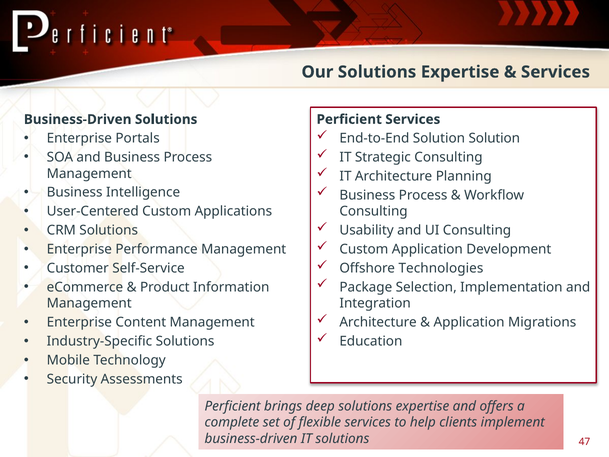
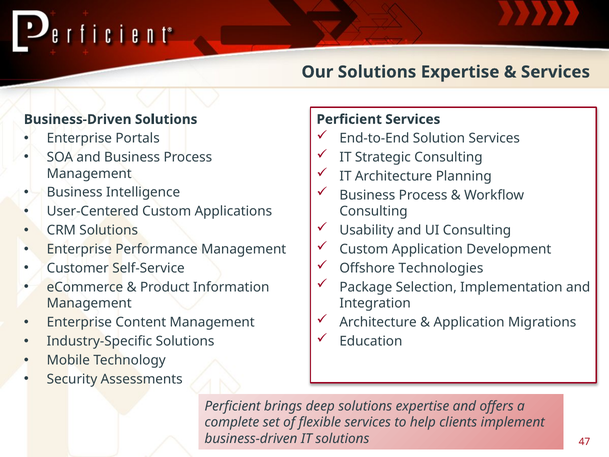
Solution Solution: Solution -> Services
